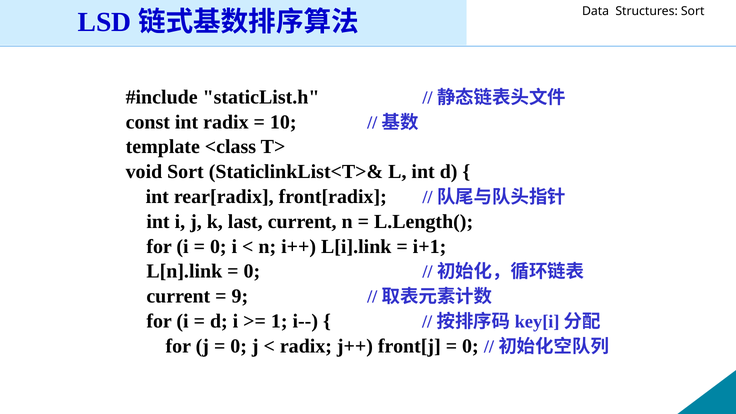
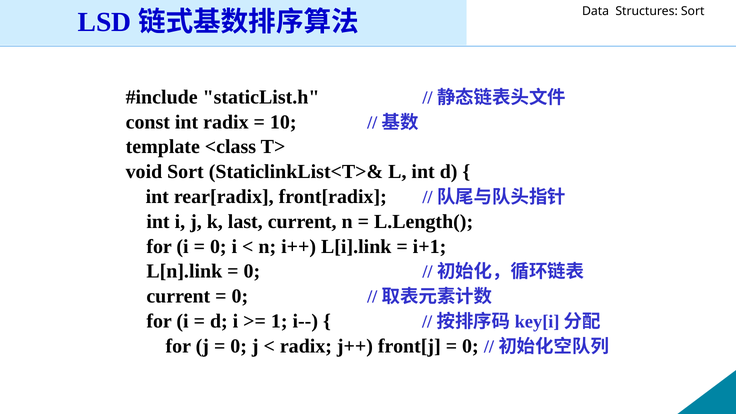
9 at (240, 296): 9 -> 0
